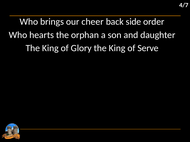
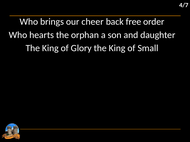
side: side -> free
Serve: Serve -> Small
